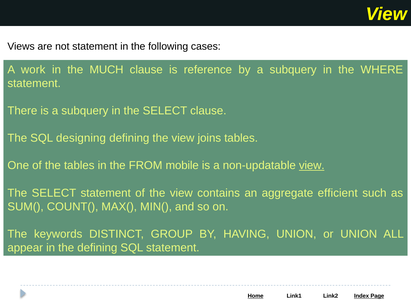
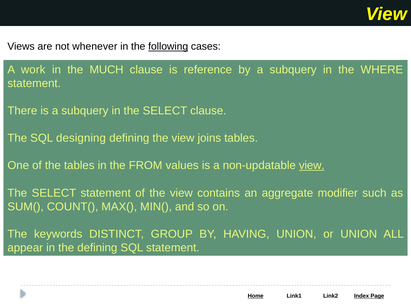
not statement: statement -> whenever
following underline: none -> present
mobile: mobile -> values
efficient: efficient -> modifier
